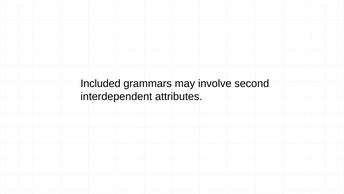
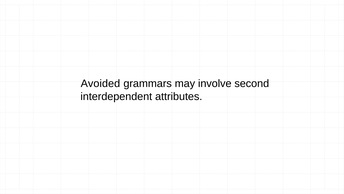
Included: Included -> Avoided
